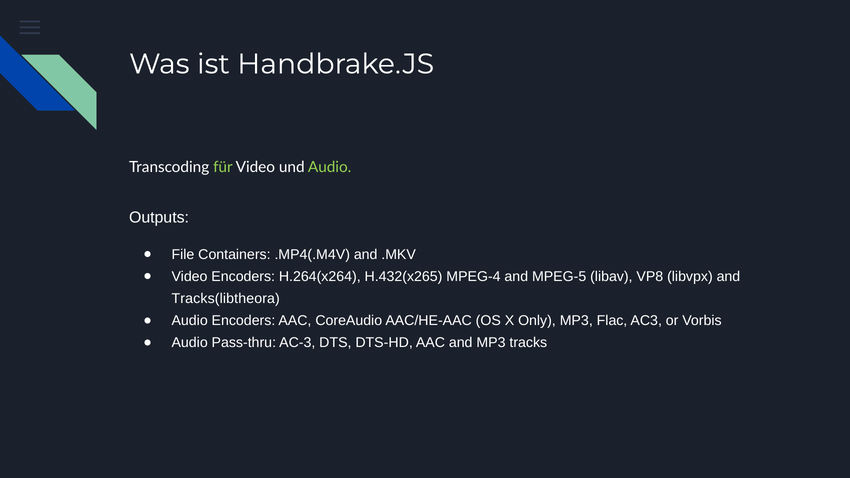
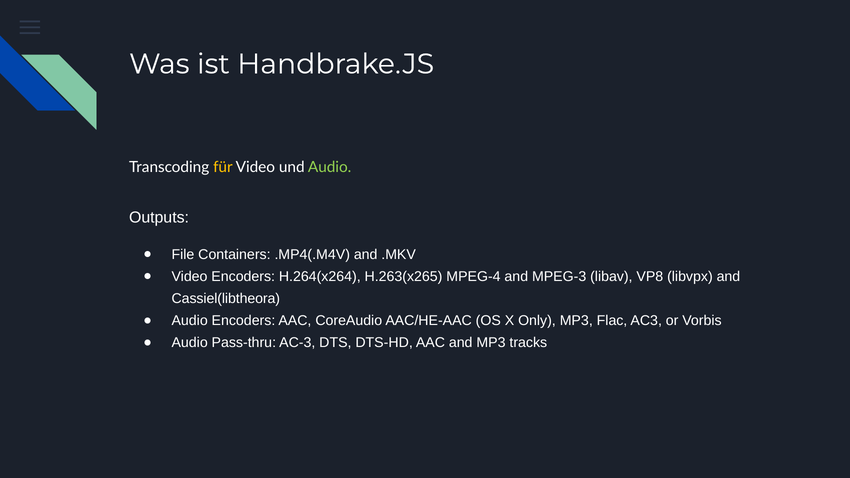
für colour: light green -> yellow
H.432(x265: H.432(x265 -> H.263(x265
MPEG-5: MPEG-5 -> MPEG-3
Tracks(libtheora: Tracks(libtheora -> Cassiel(libtheora
